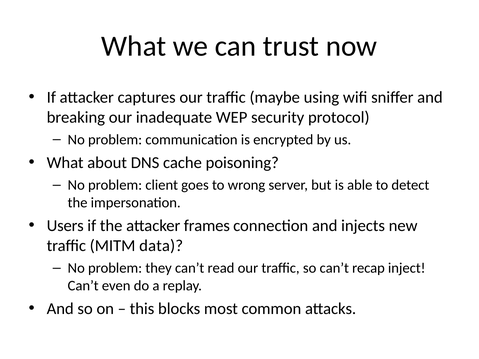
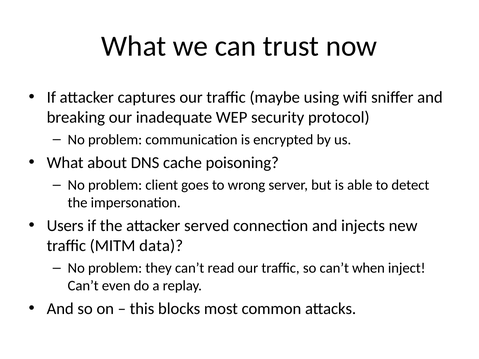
frames: frames -> served
recap: recap -> when
